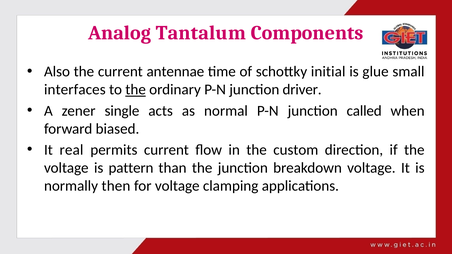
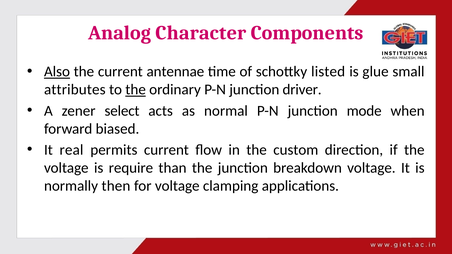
Tantalum: Tantalum -> Character
Also underline: none -> present
initial: initial -> listed
interfaces: interfaces -> attributes
single: single -> select
called: called -> mode
pattern: pattern -> require
